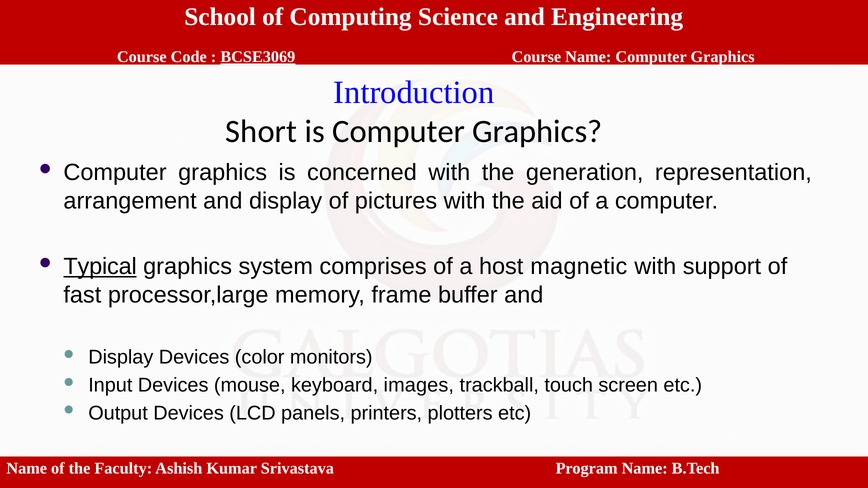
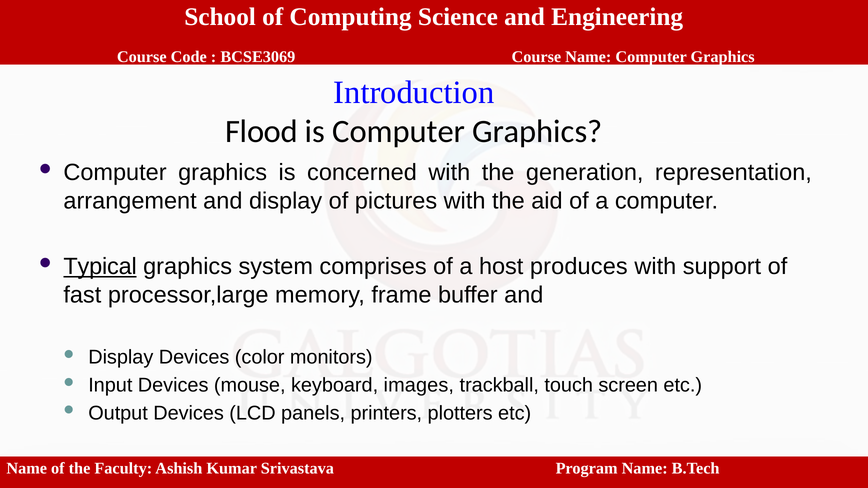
BCSE3069 underline: present -> none
Short: Short -> Flood
magnetic: magnetic -> produces
